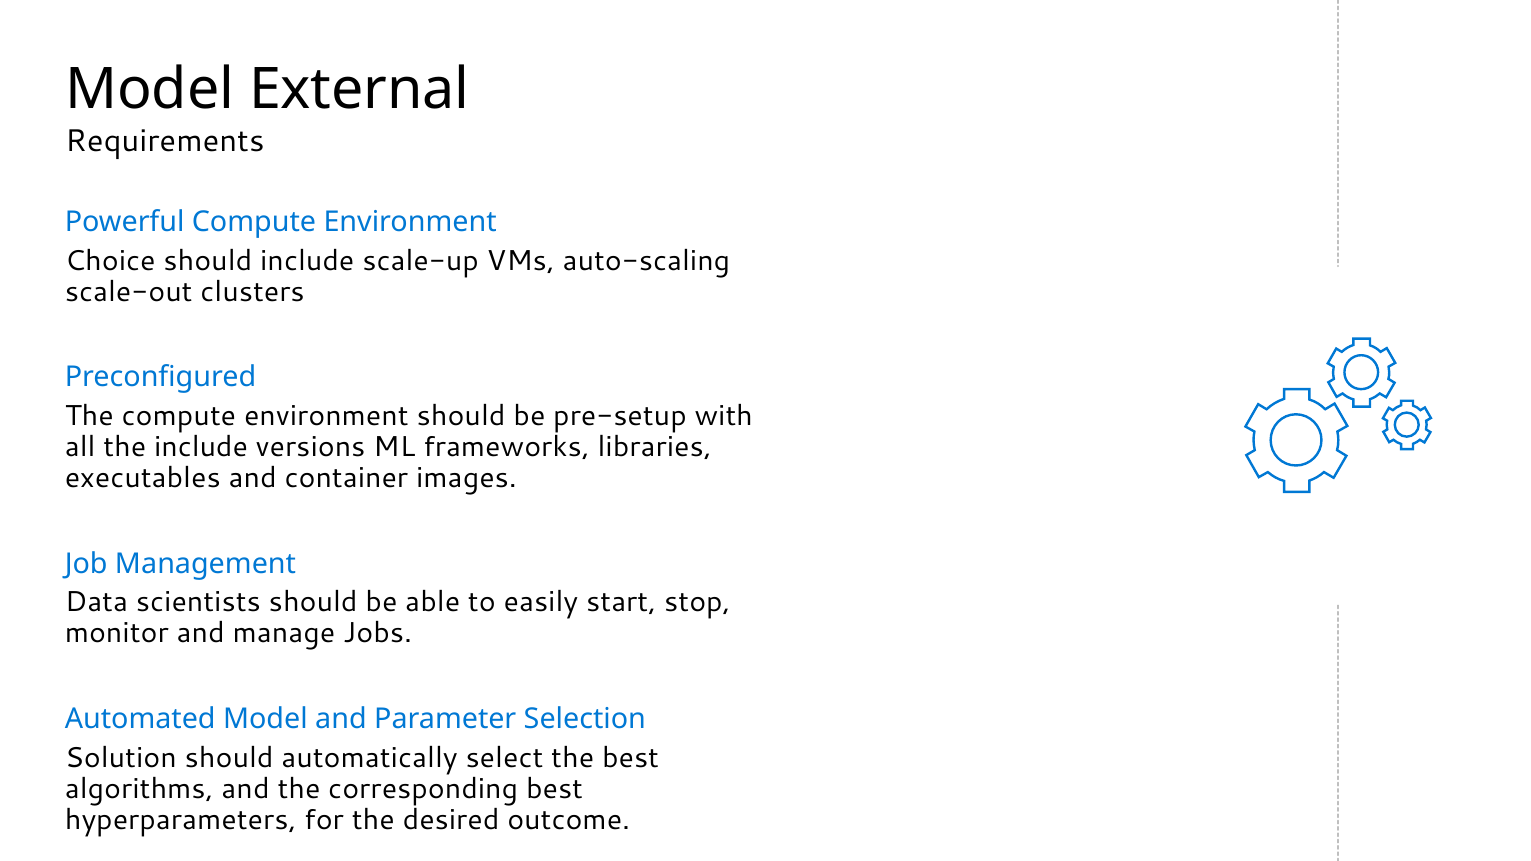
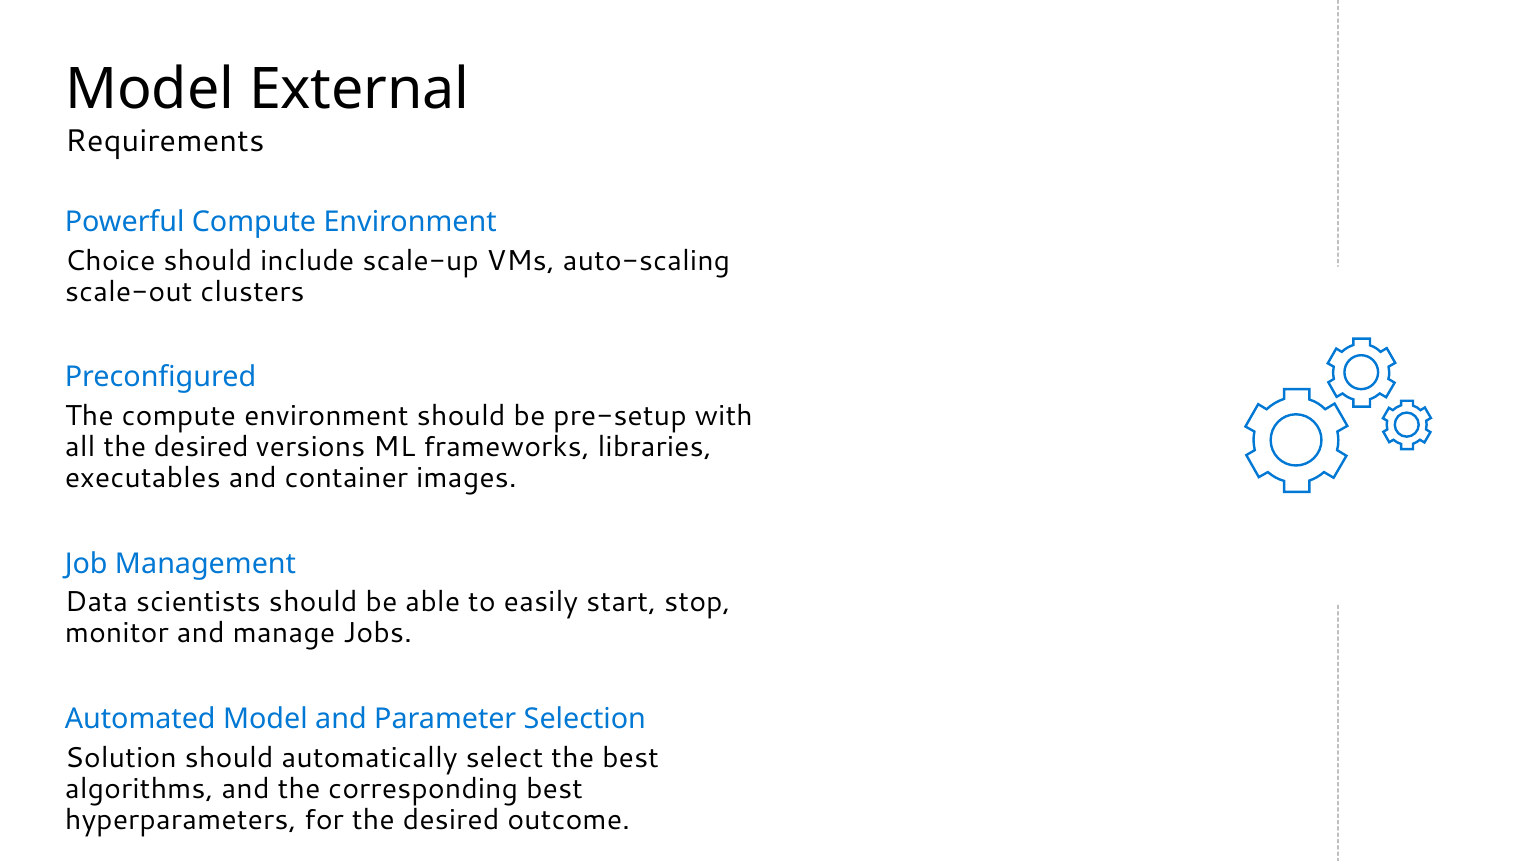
all the include: include -> desired
